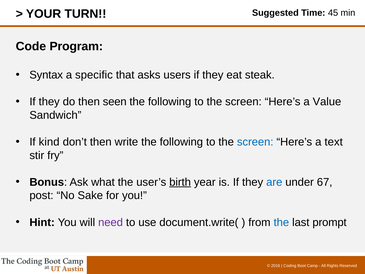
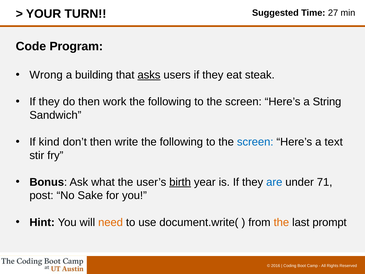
45: 45 -> 27
Syntax: Syntax -> Wrong
specific: specific -> building
asks underline: none -> present
seen: seen -> work
Value: Value -> String
67: 67 -> 71
need colour: purple -> orange
the at (281, 222) colour: blue -> orange
